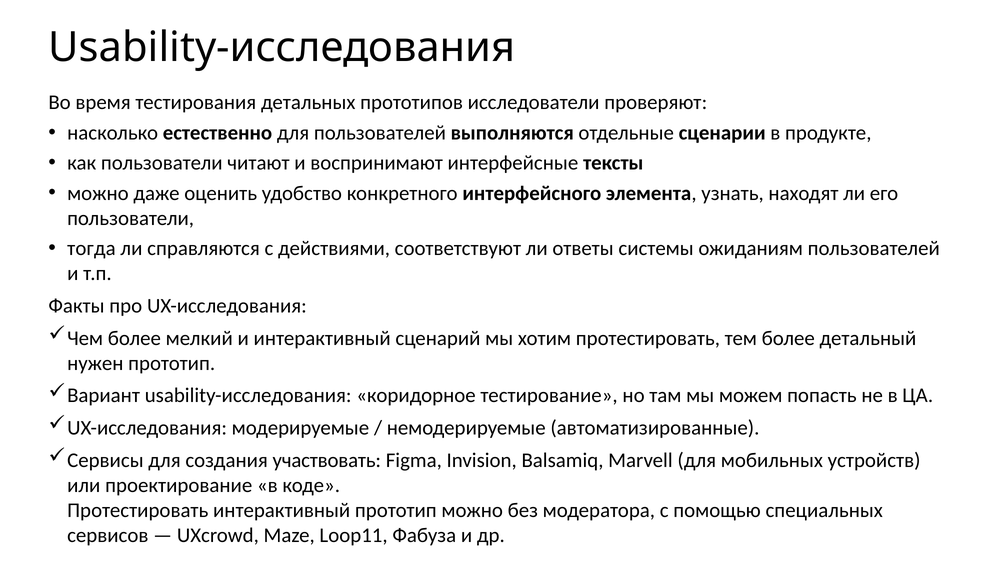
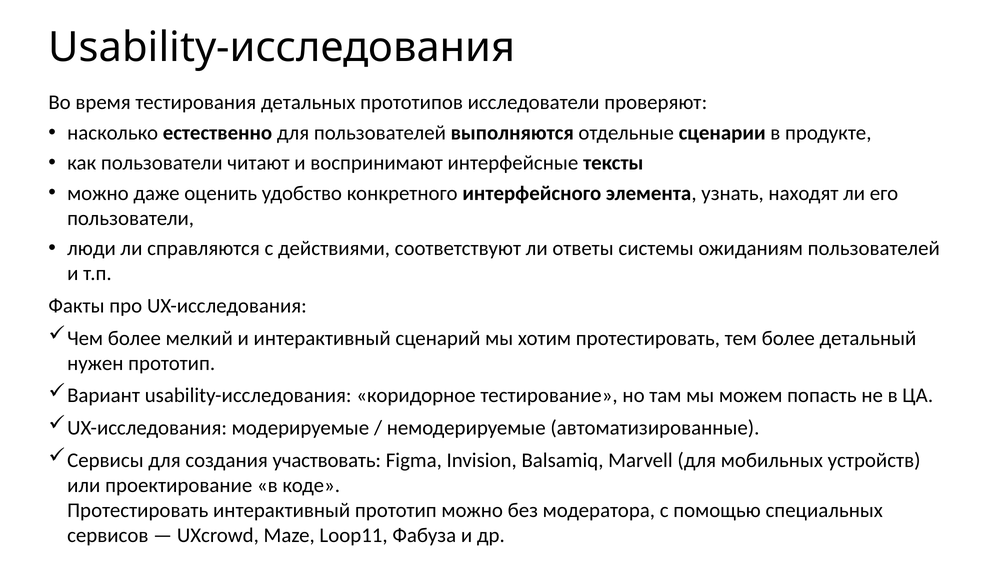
тогда: тогда -> люди
